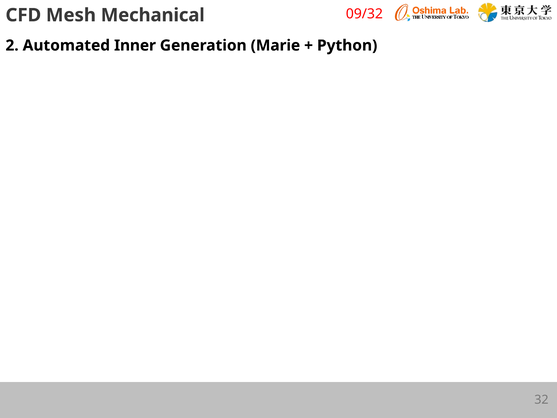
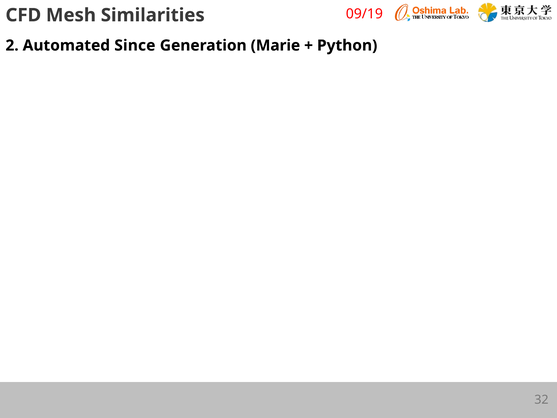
09/32: 09/32 -> 09/19
Mechanical: Mechanical -> Similarities
Inner: Inner -> Since
